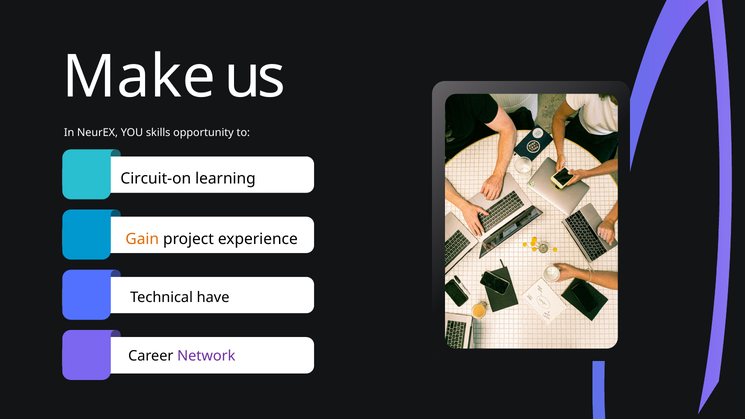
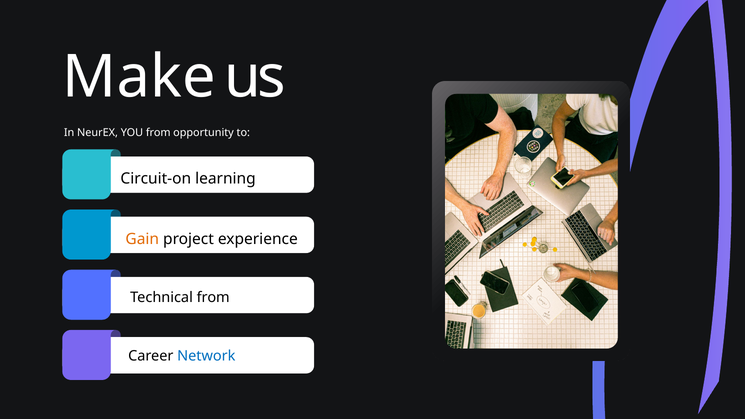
YOU skills: skills -> from
Technical have: have -> from
Network colour: purple -> blue
